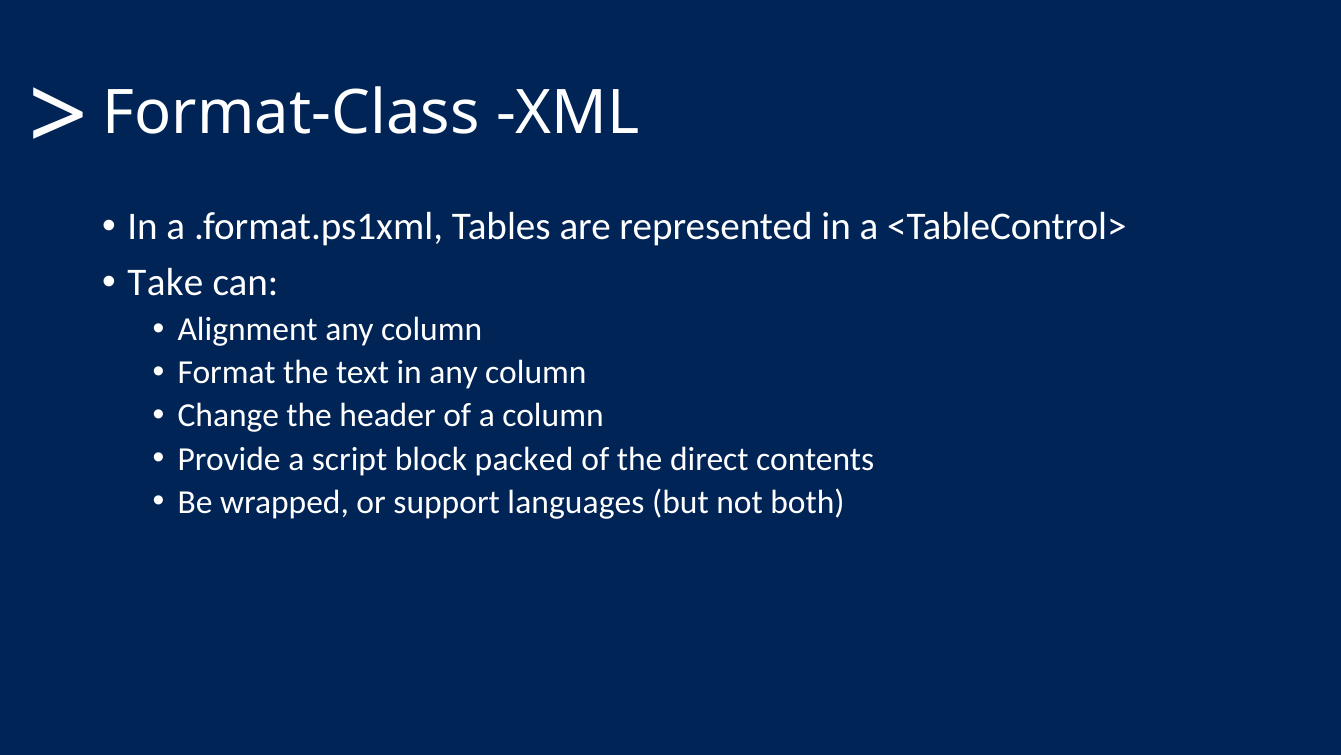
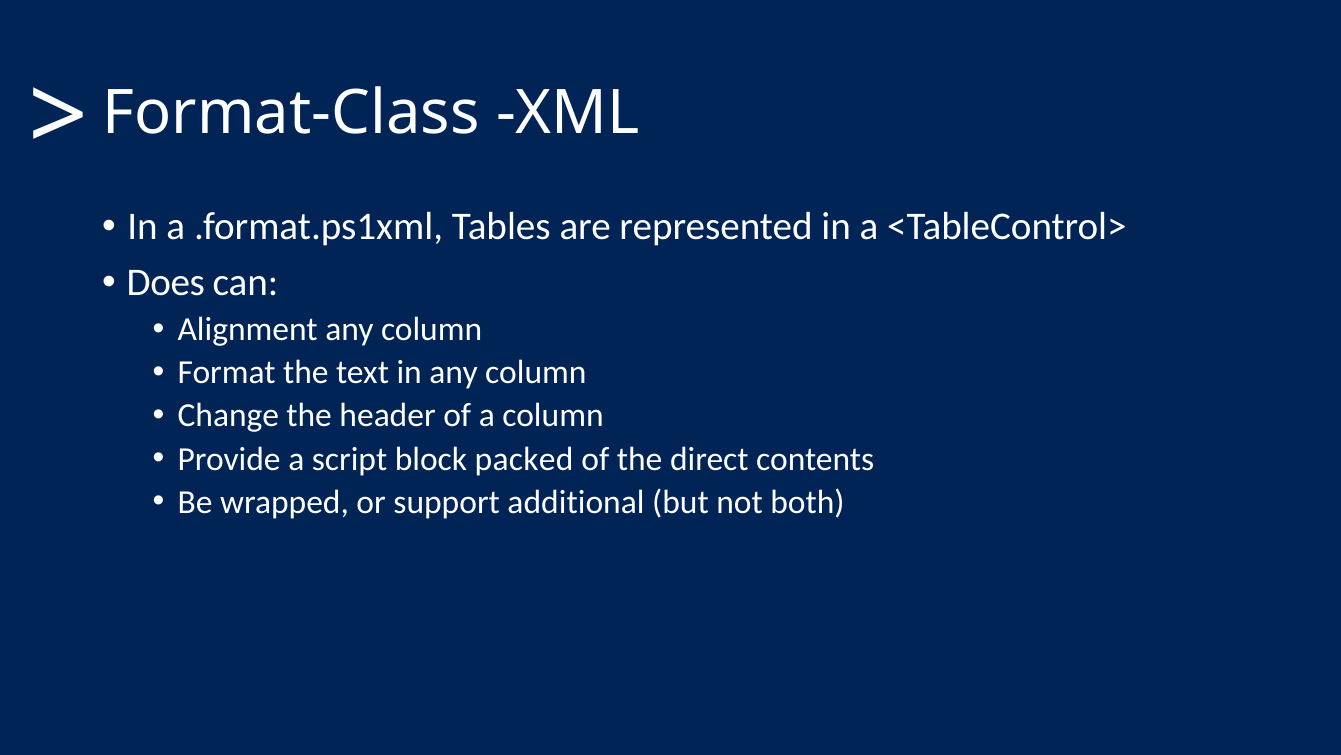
Take: Take -> Does
languages: languages -> additional
